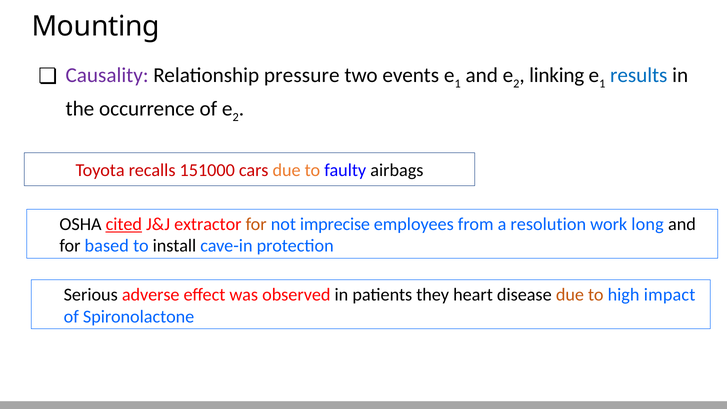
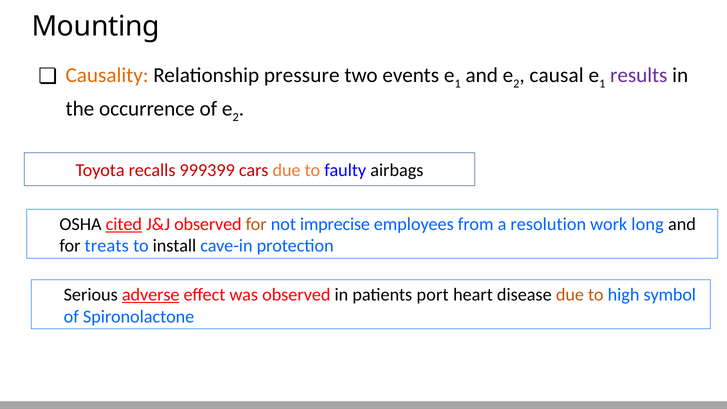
Causality colour: purple -> orange
linking: linking -> causal
results colour: blue -> purple
151000: 151000 -> 999399
J&J extractor: extractor -> observed
based: based -> treats
adverse underline: none -> present
they: they -> port
impact: impact -> symbol
